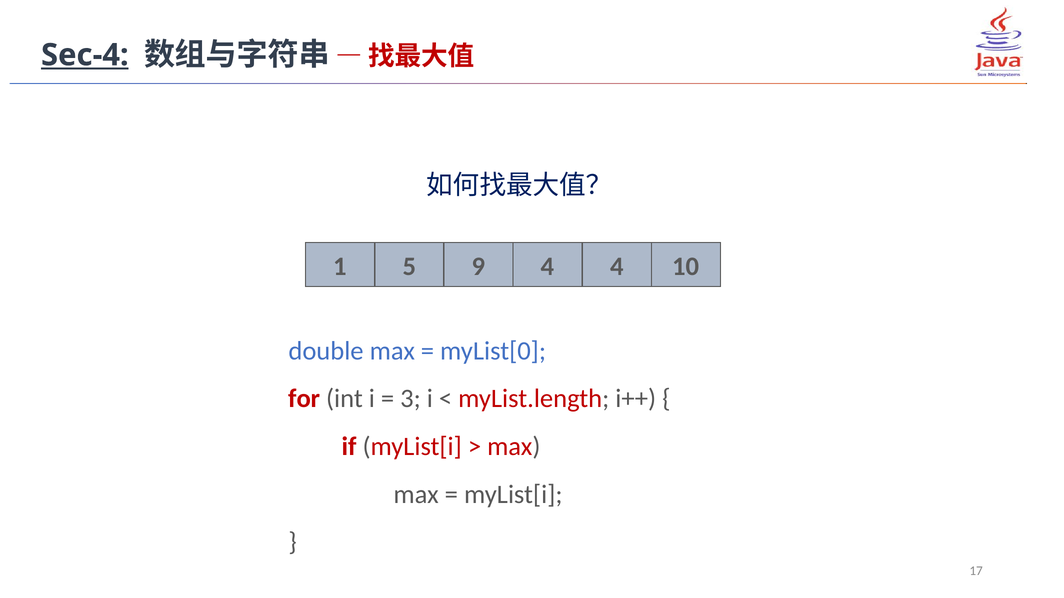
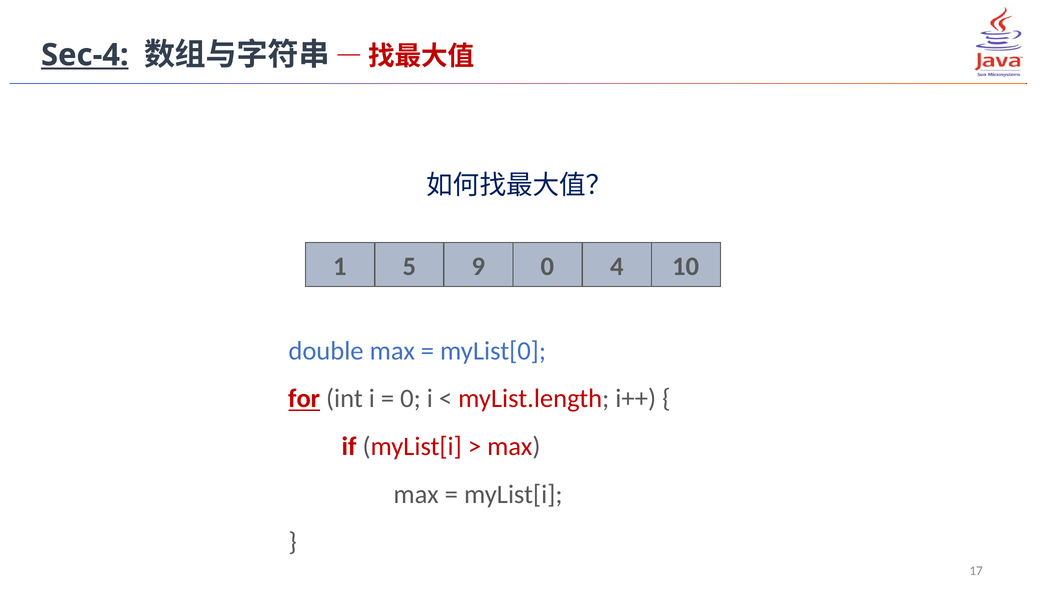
9 4: 4 -> 0
for underline: none -> present
3 at (410, 399): 3 -> 0
